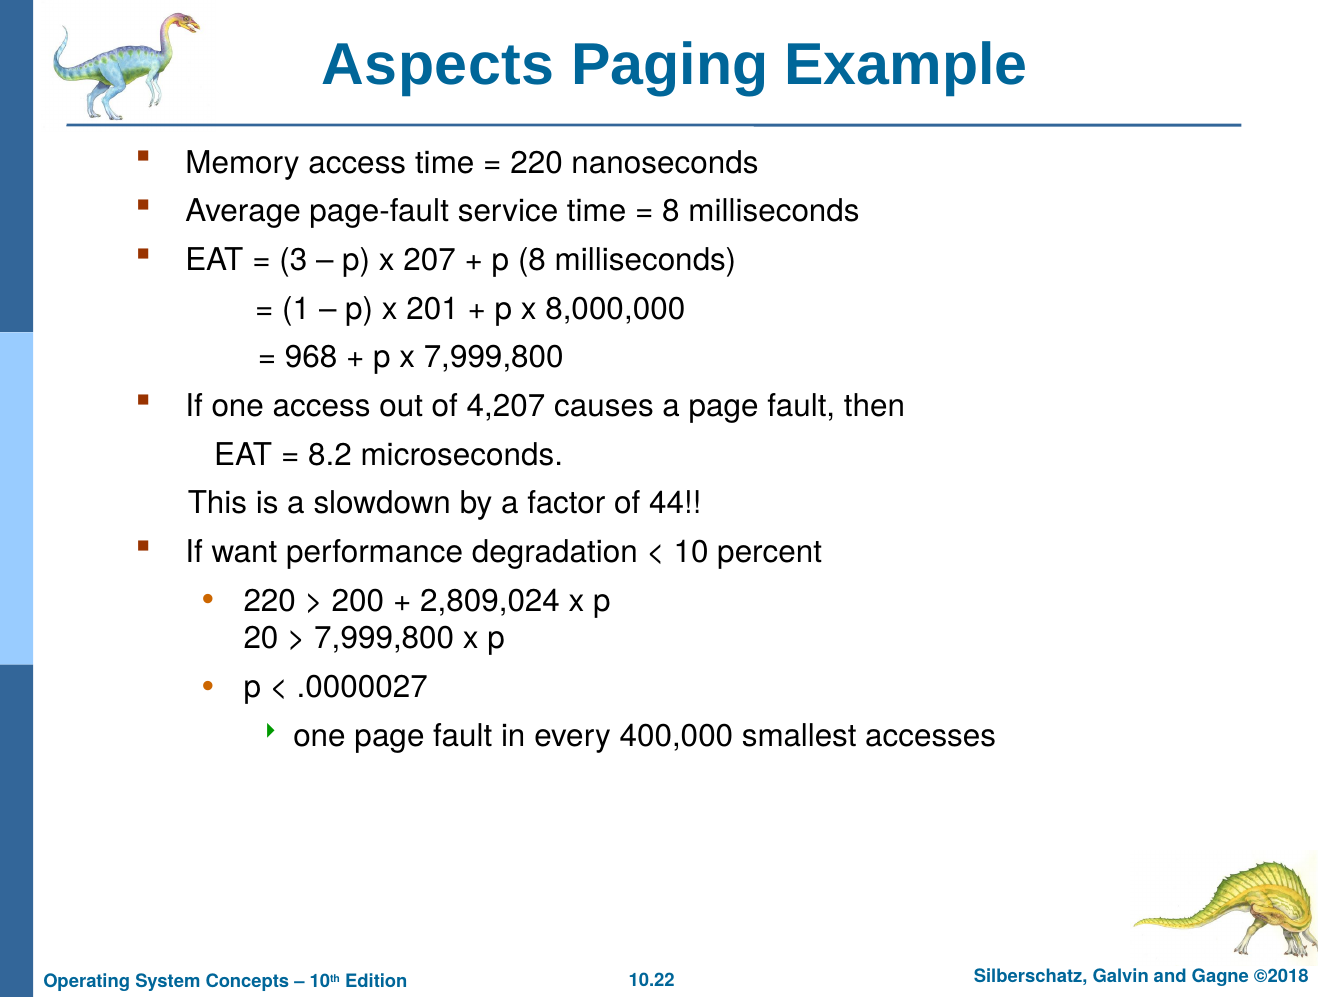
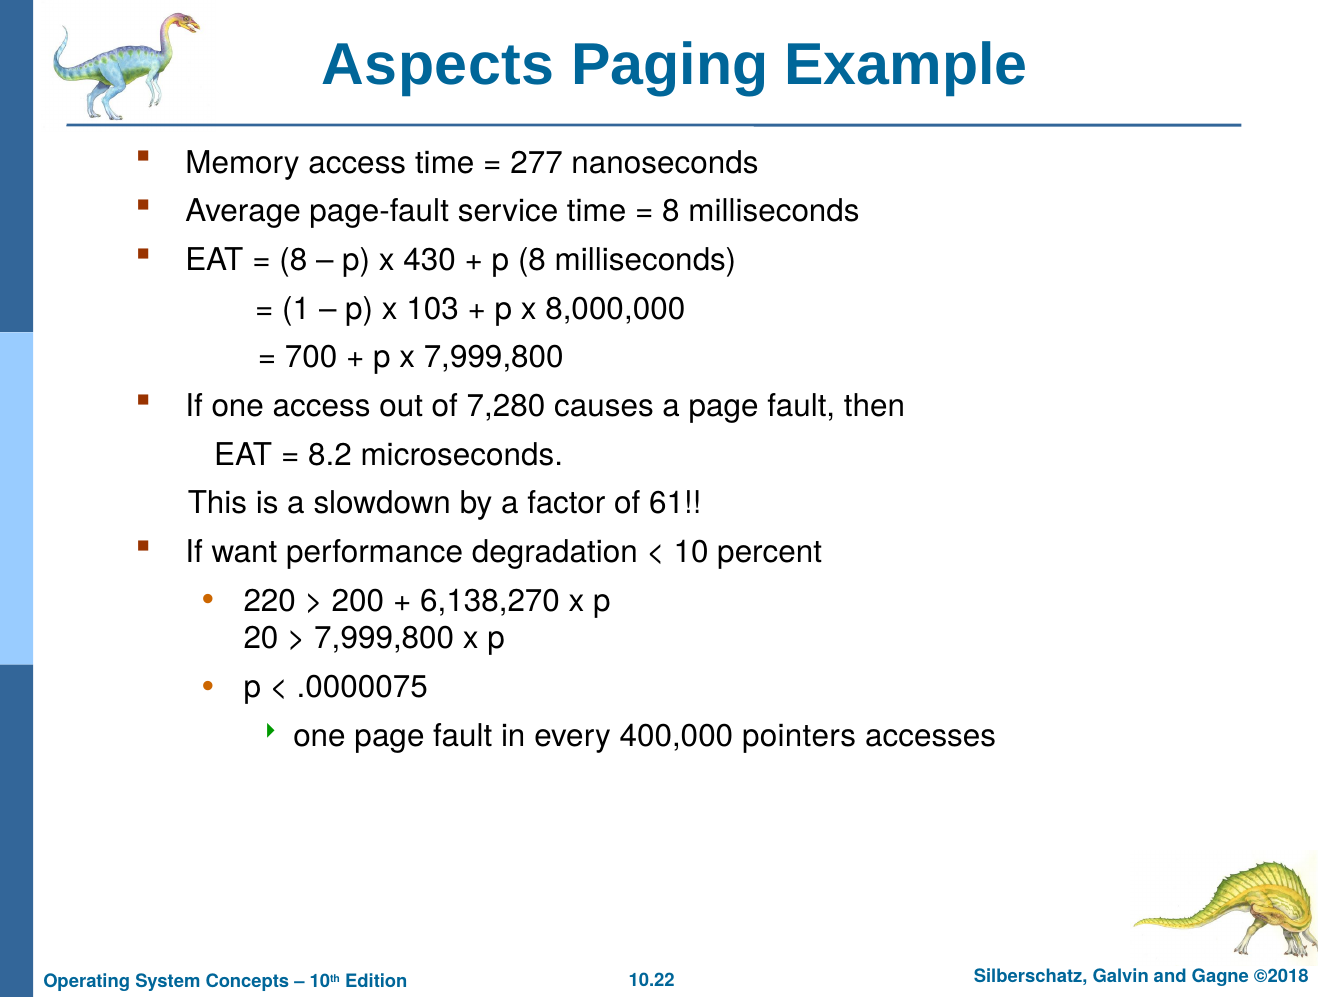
220 at (537, 163): 220 -> 277
3 at (293, 260): 3 -> 8
207: 207 -> 430
201: 201 -> 103
968: 968 -> 700
4,207: 4,207 -> 7,280
44: 44 -> 61
2,809,024: 2,809,024 -> 6,138,270
.0000027: .0000027 -> .0000075
smallest: smallest -> pointers
